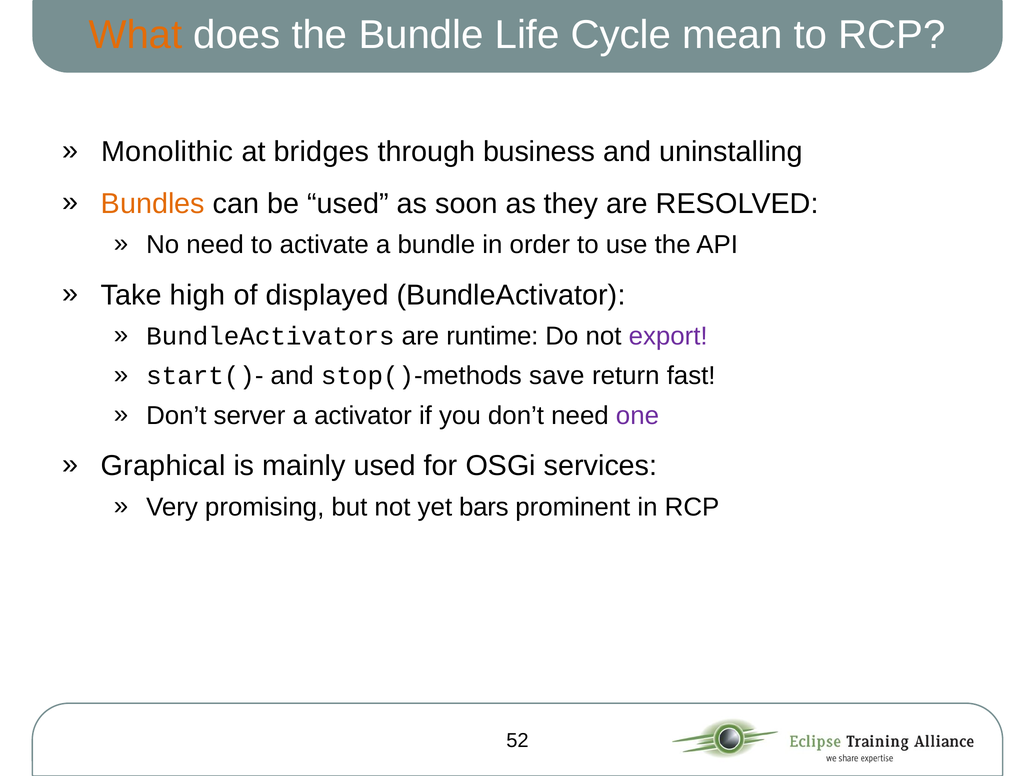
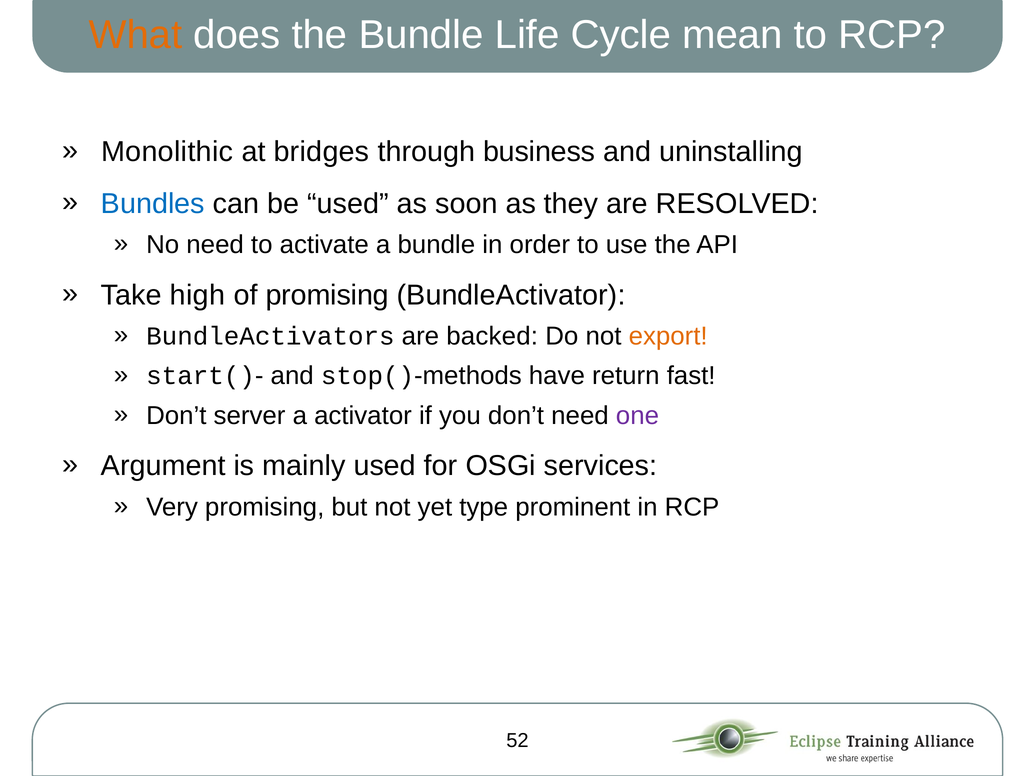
Bundles colour: orange -> blue
of displayed: displayed -> promising
runtime: runtime -> backed
export colour: purple -> orange
save: save -> have
Graphical: Graphical -> Argument
bars: bars -> type
